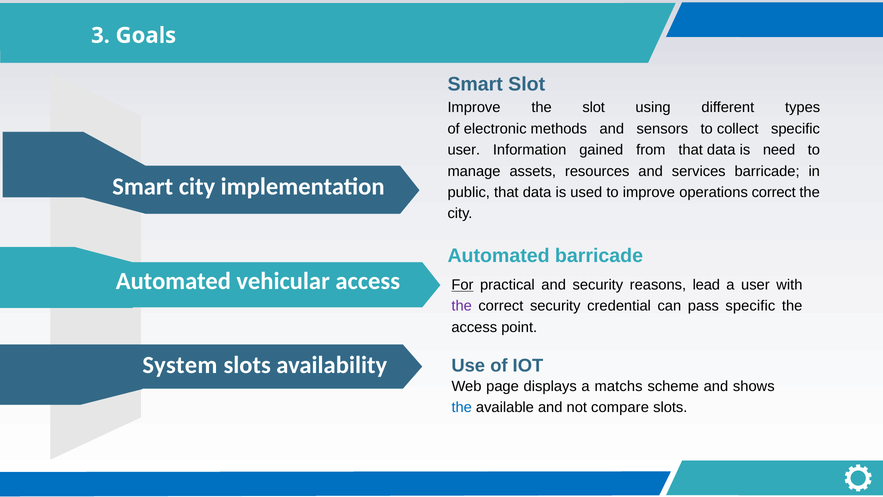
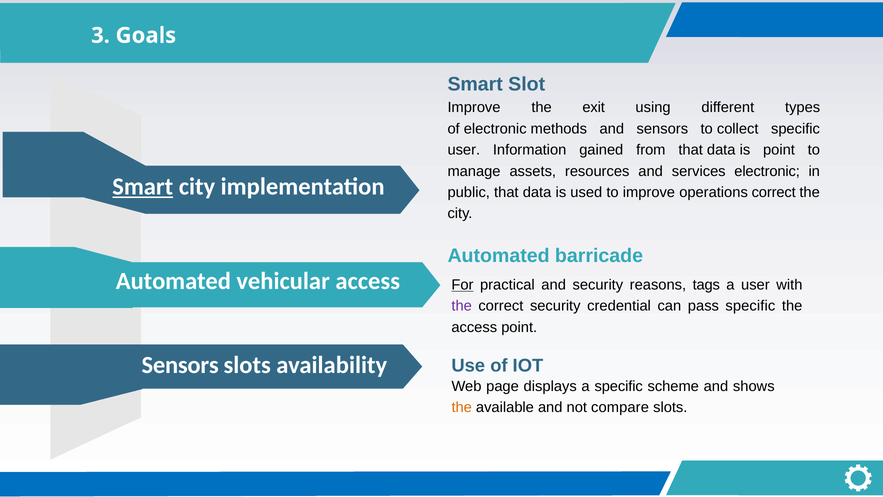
the slot: slot -> exit
is need: need -> point
services barricade: barricade -> electronic
Smart at (143, 187) underline: none -> present
lead: lead -> tags
System at (180, 365): System -> Sensors
a matchs: matchs -> specific
the at (462, 407) colour: blue -> orange
